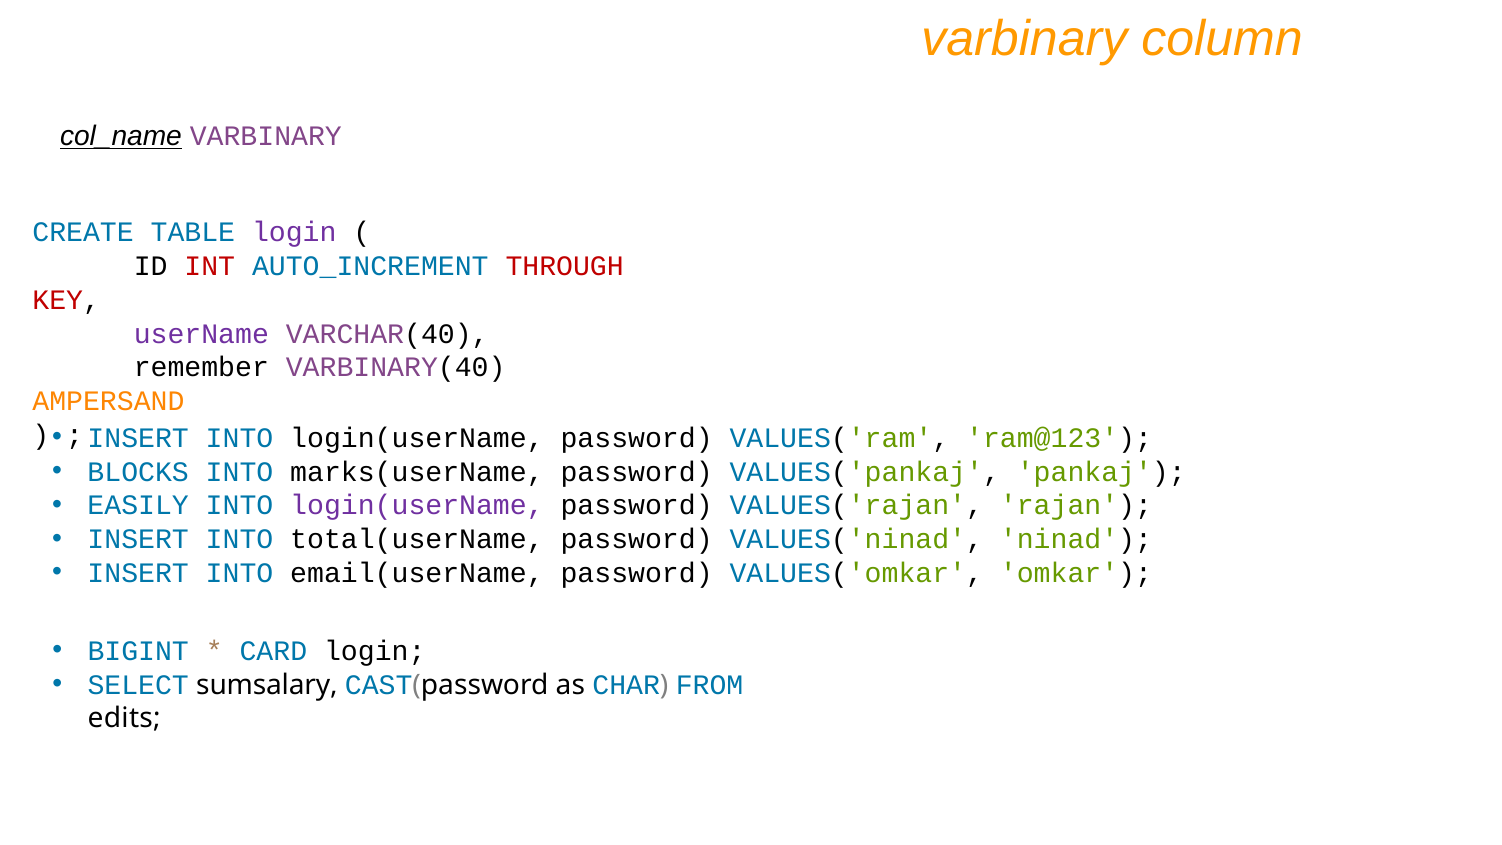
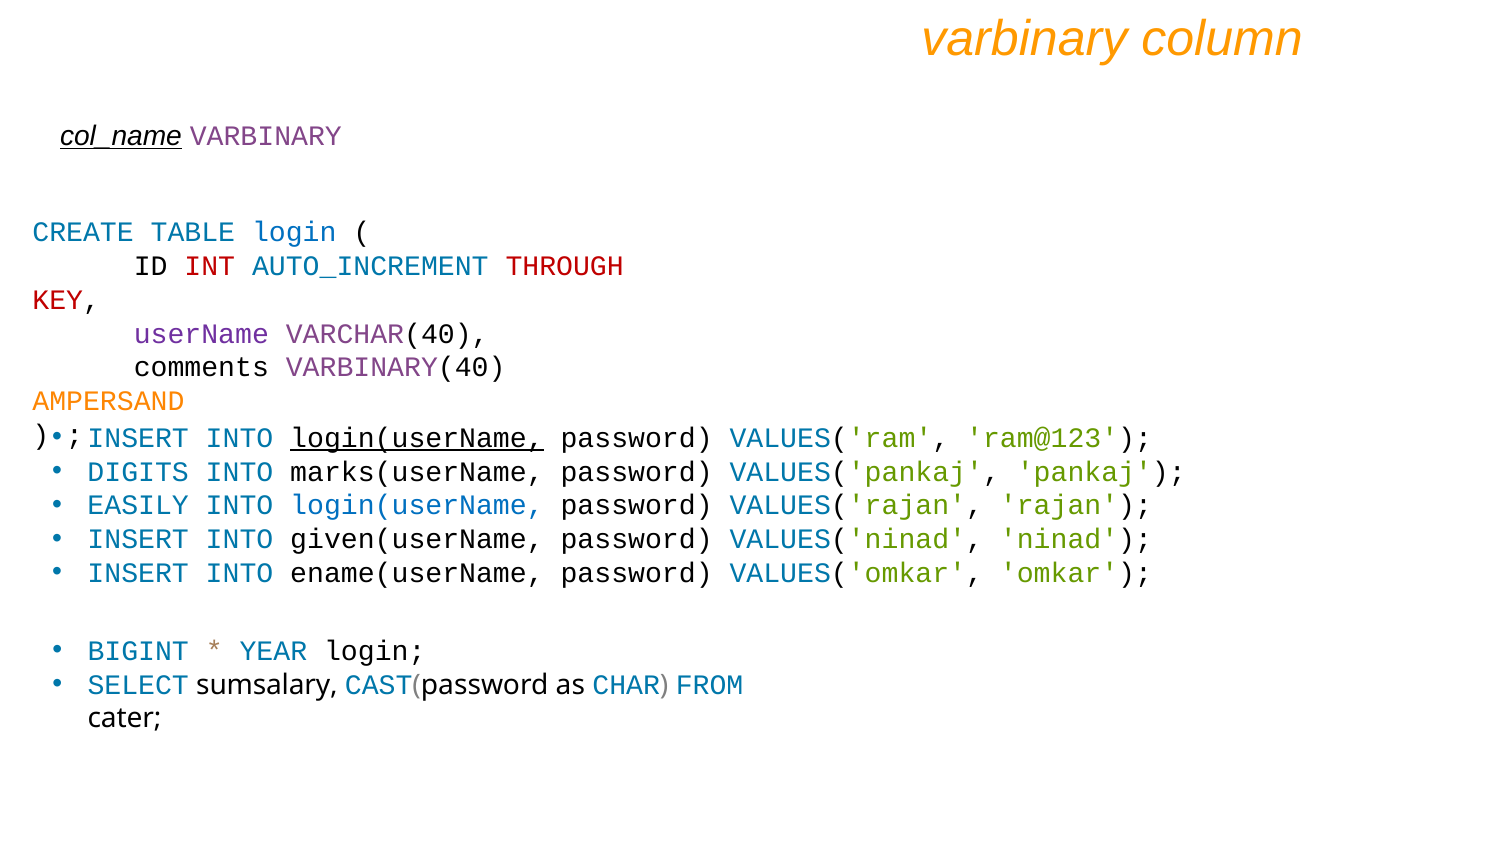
login at (294, 232) colour: purple -> blue
remember: remember -> comments
login(userName at (417, 438) underline: none -> present
BLOCKS: BLOCKS -> DIGITS
login(userName at (417, 506) colour: purple -> blue
total(userName: total(userName -> given(userName
email(userName: email(userName -> ename(userName
CARD: CARD -> YEAR
edits: edits -> cater
